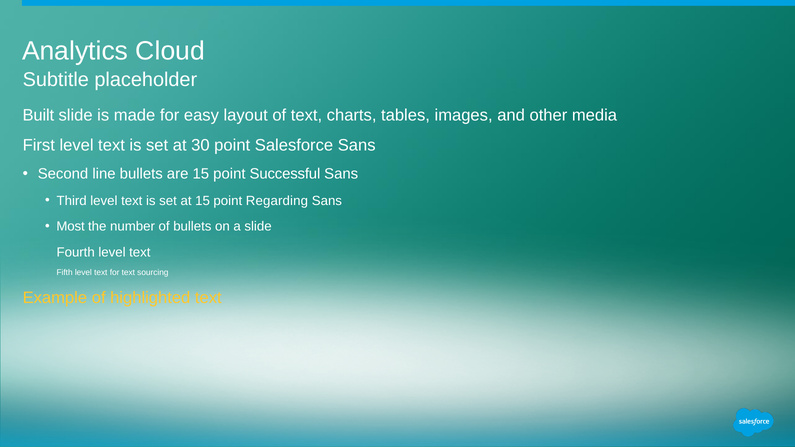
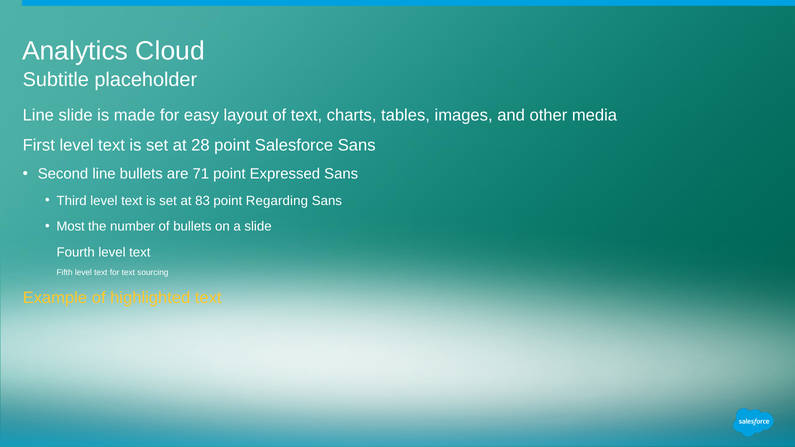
Built at (38, 116): Built -> Line
30: 30 -> 28
are 15: 15 -> 71
Successful: Successful -> Expressed
at 15: 15 -> 83
